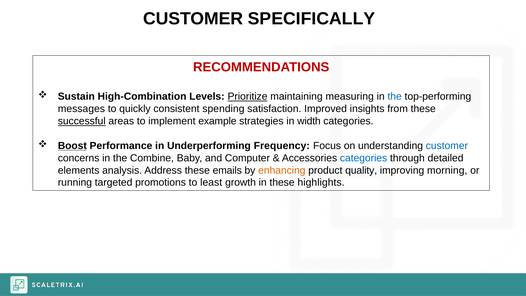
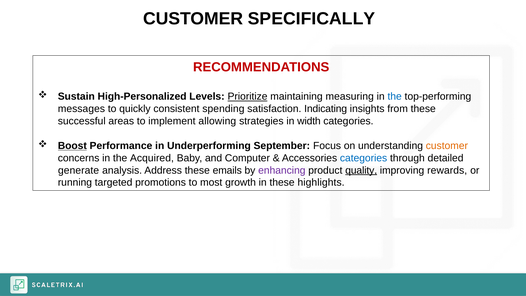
High-Combination: High-Combination -> High-Personalized
Improved: Improved -> Indicating
successful underline: present -> none
example: example -> allowing
Frequency: Frequency -> September
customer at (447, 146) colour: blue -> orange
Combine: Combine -> Acquired
elements: elements -> generate
enhancing colour: orange -> purple
quality underline: none -> present
morning: morning -> rewards
least: least -> most
